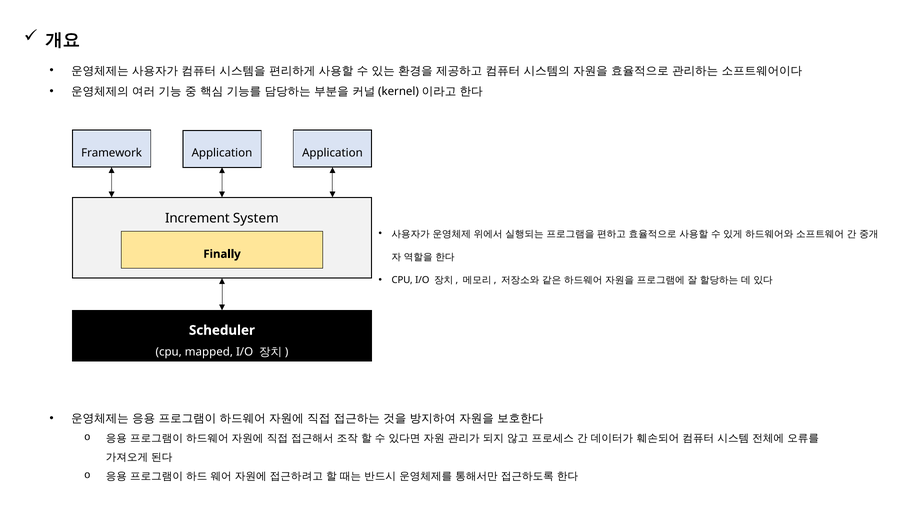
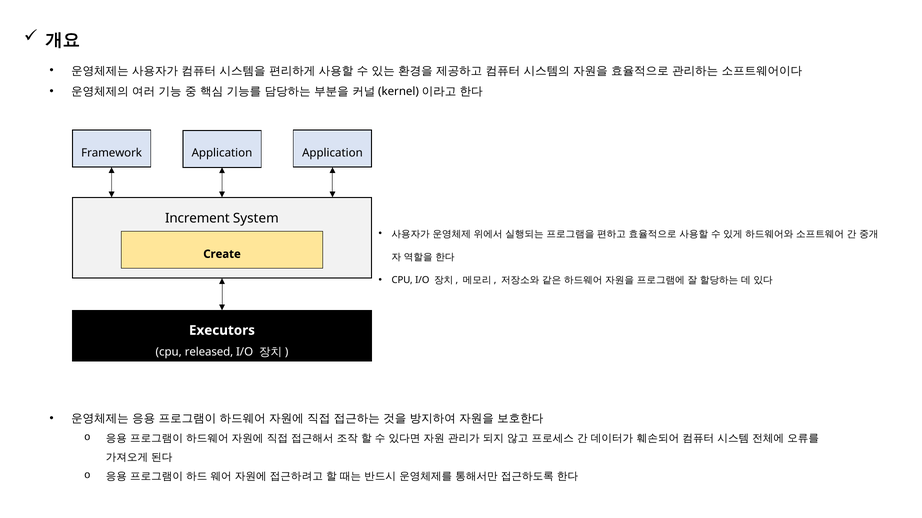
Finally: Finally -> Create
Scheduler: Scheduler -> Executors
mapped: mapped -> released
